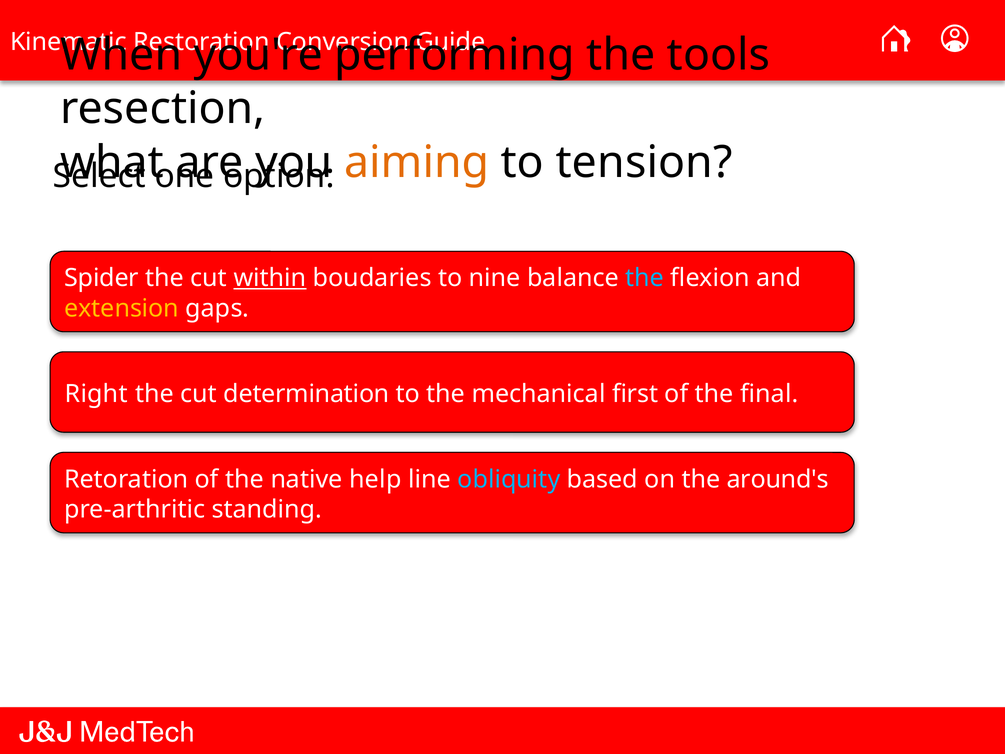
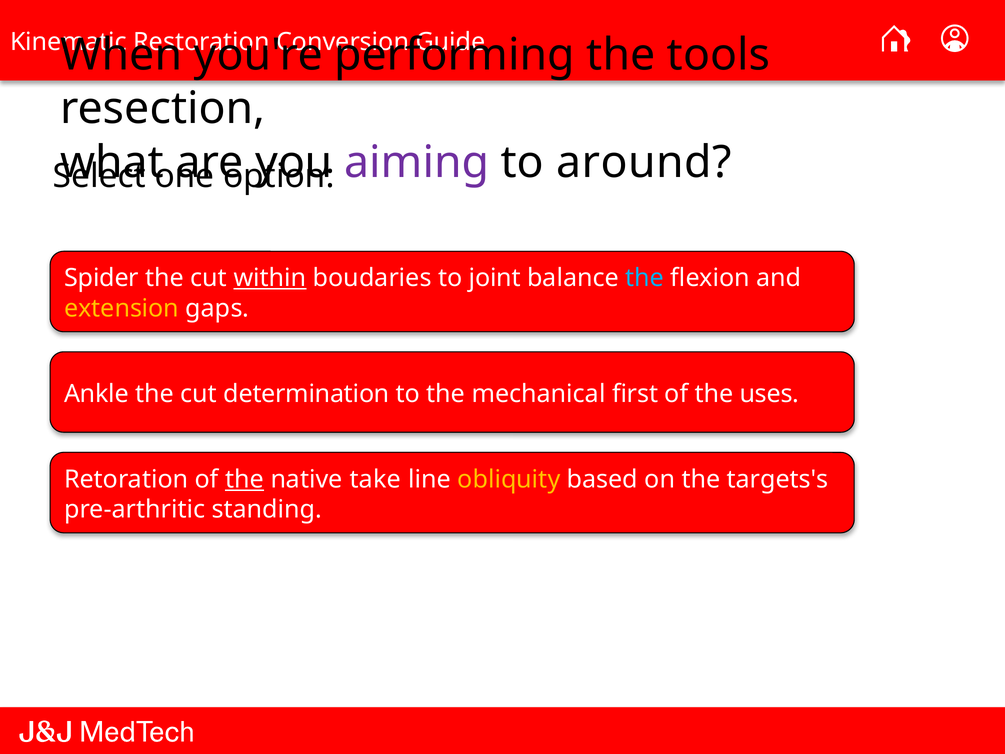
aiming colour: orange -> purple
tension: tension -> around
nine: nine -> joint
Right: Right -> Ankle
final: final -> uses
the at (245, 479) underline: none -> present
help: help -> take
obliquity colour: light blue -> yellow
around's: around's -> targets's
